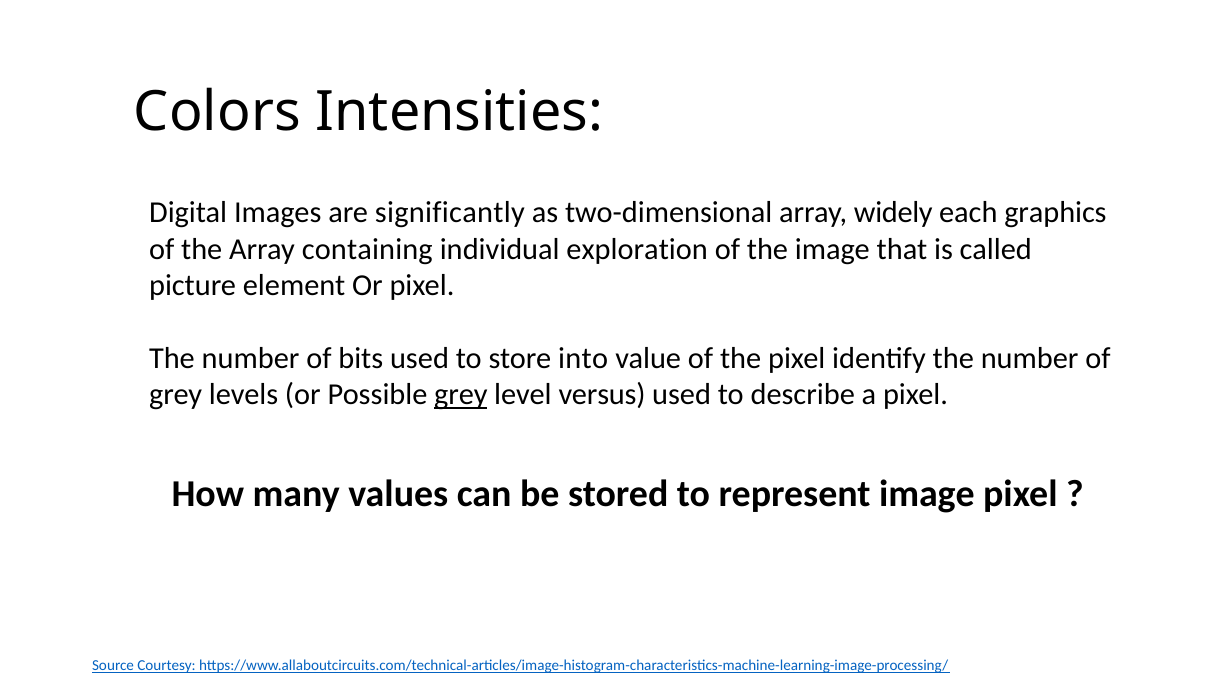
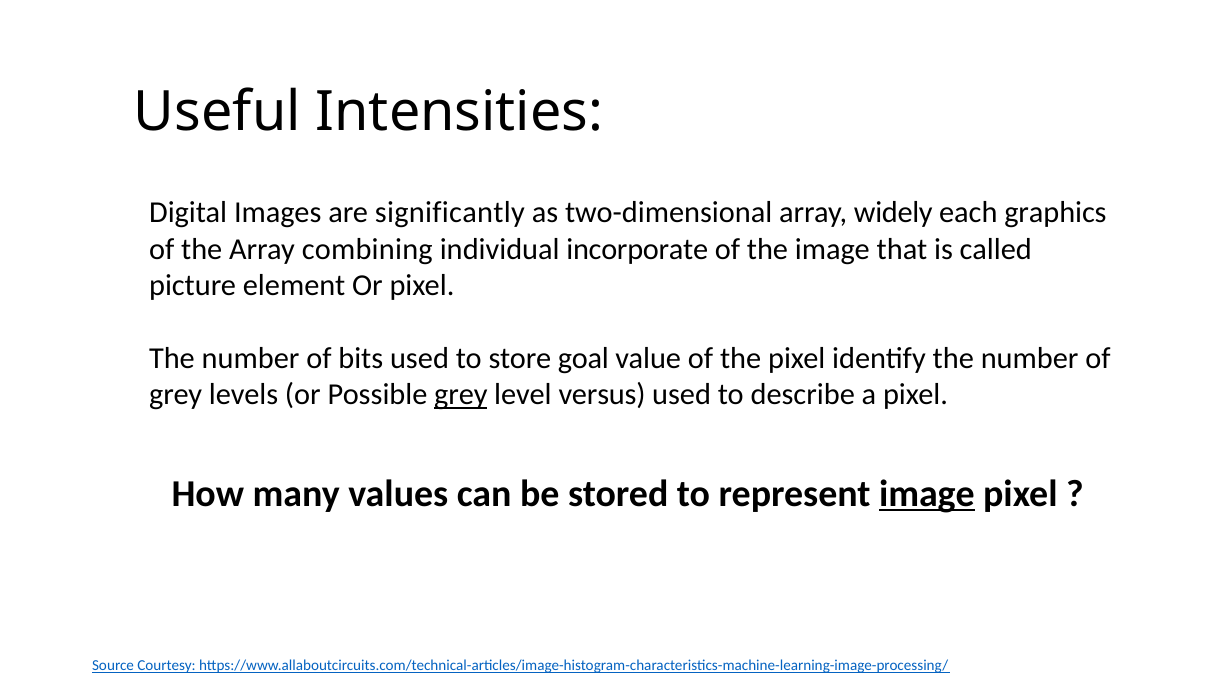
Colors: Colors -> Useful
containing: containing -> combining
exploration: exploration -> incorporate
into: into -> goal
image at (927, 494) underline: none -> present
